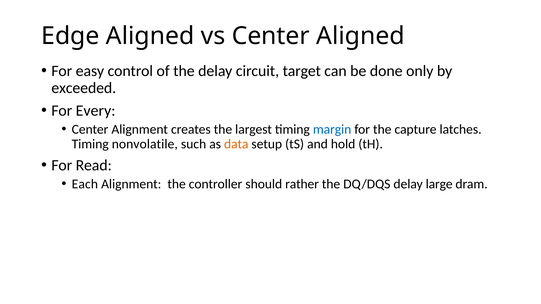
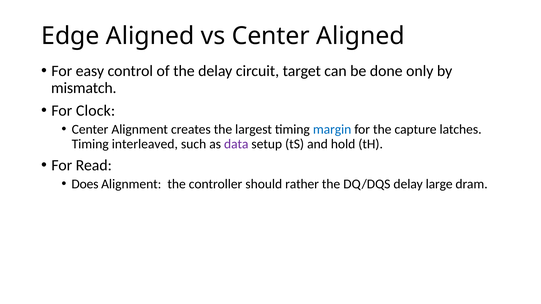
exceeded: exceeded -> mismatch
Every: Every -> Clock
nonvolatile: nonvolatile -> interleaved
data colour: orange -> purple
Each: Each -> Does
